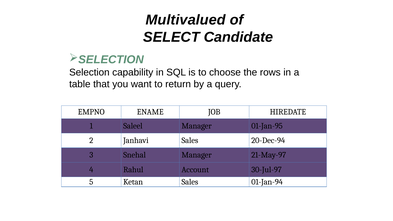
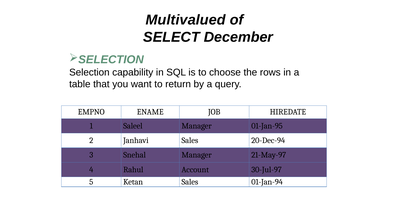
Candidate: Candidate -> December
